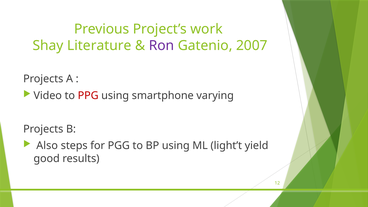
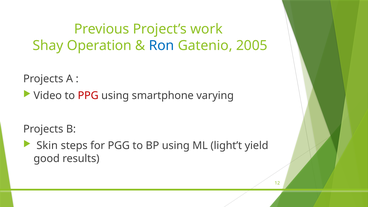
Literature: Literature -> Operation
Ron colour: purple -> blue
2007: 2007 -> 2005
Also: Also -> Skin
